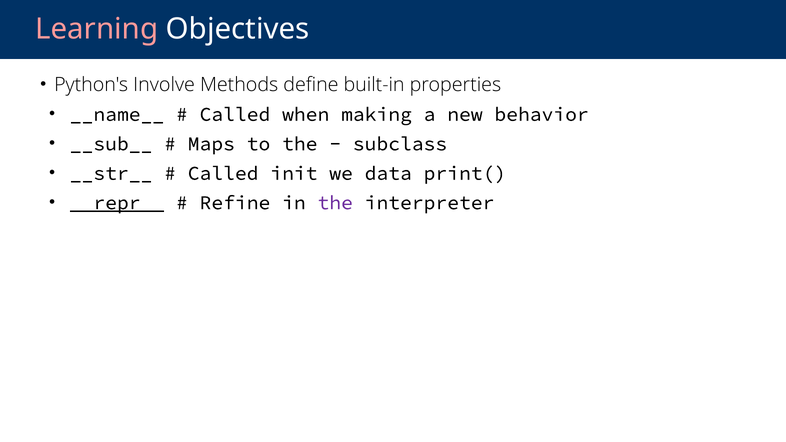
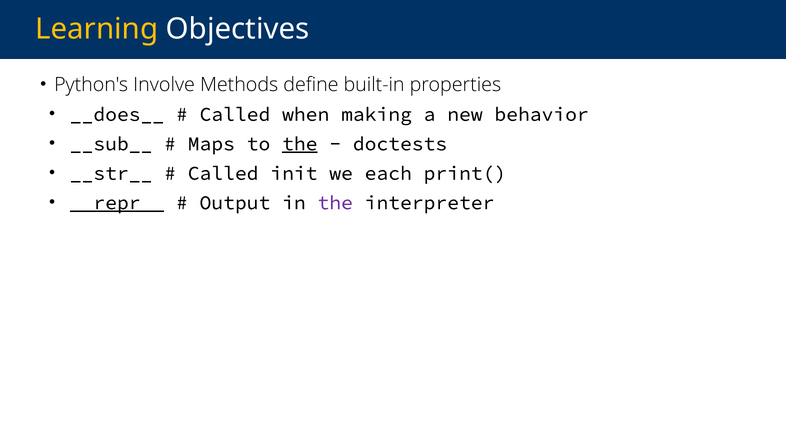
Learning colour: pink -> yellow
__name__: __name__ -> __does__
the at (300, 144) underline: none -> present
subclass: subclass -> doctests
data: data -> each
Refine: Refine -> Output
